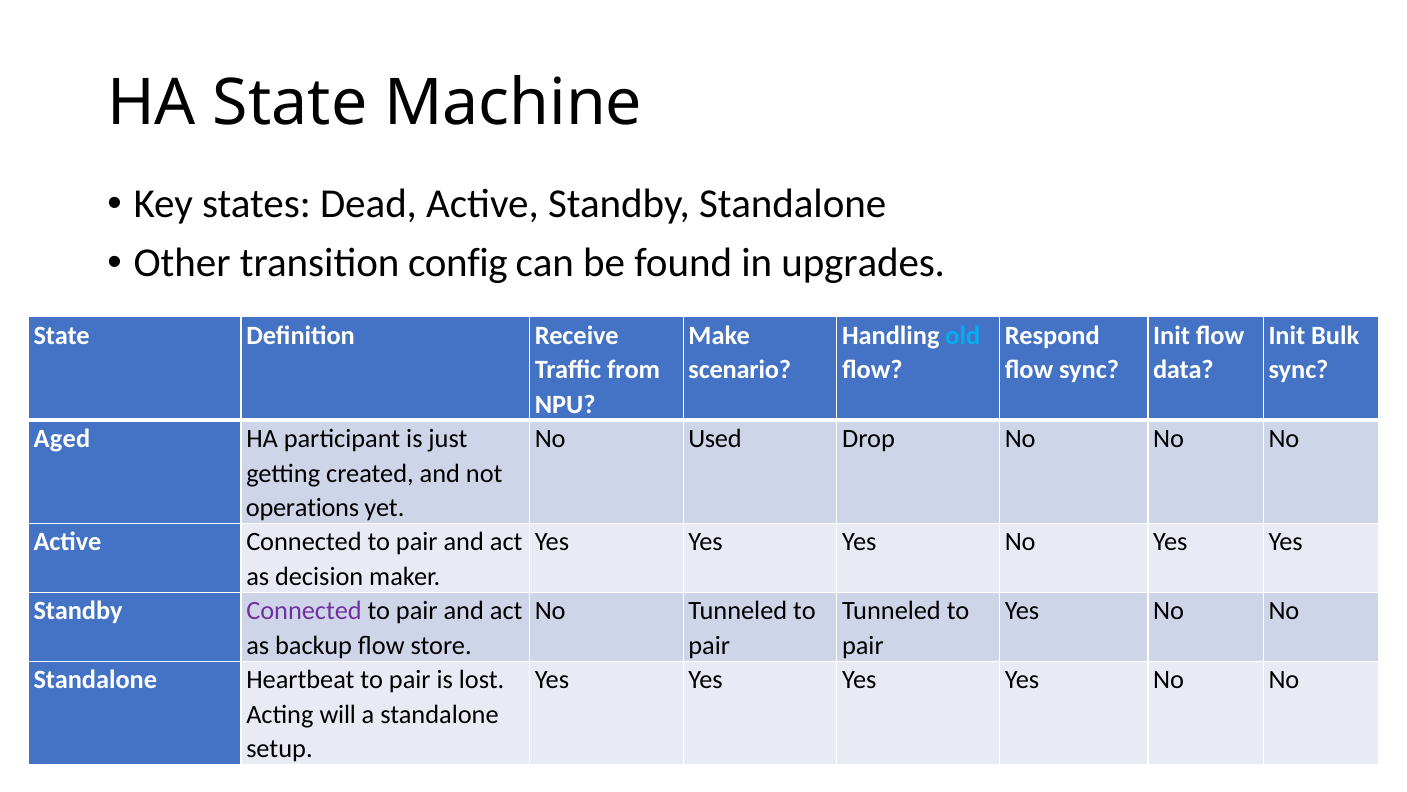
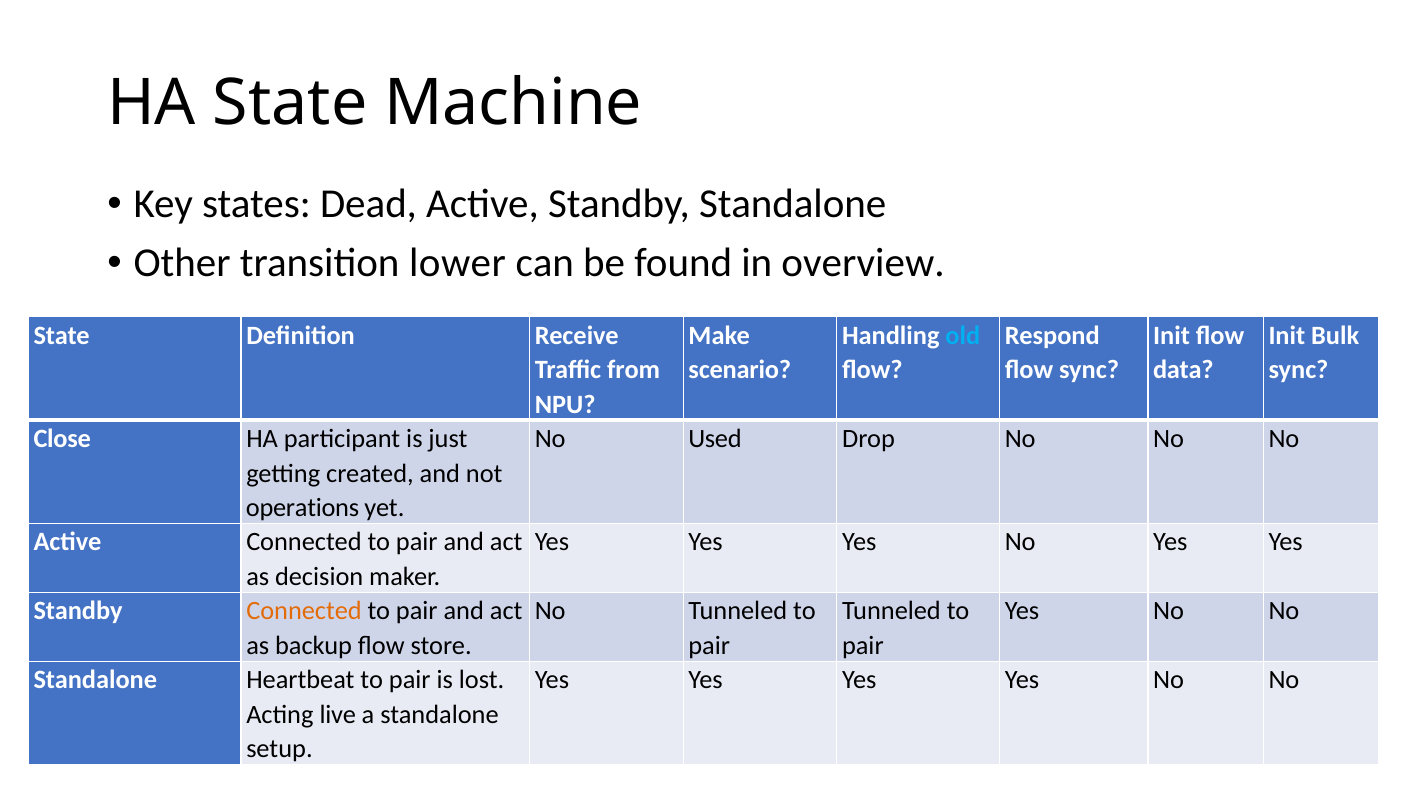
config: config -> lower
upgrades: upgrades -> overview
Aged: Aged -> Close
Connected at (304, 611) colour: purple -> orange
will: will -> live
